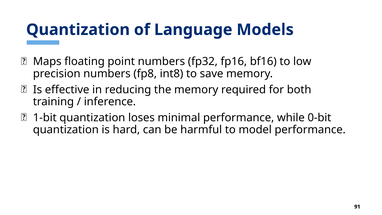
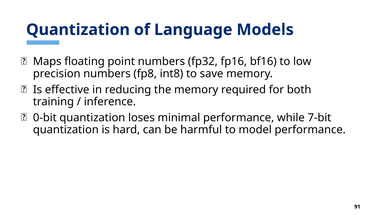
1-bit: 1-bit -> 0-bit
0-bit: 0-bit -> 7-bit
